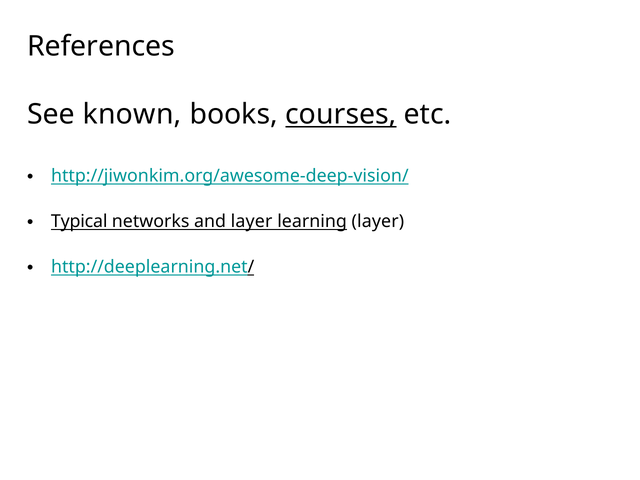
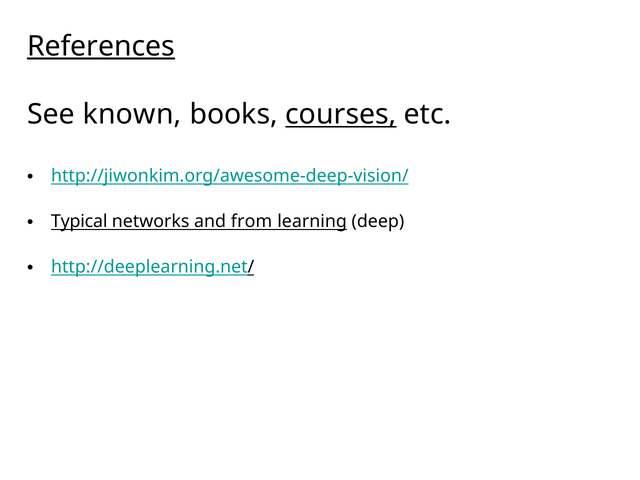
References underline: none -> present
and layer: layer -> from
learning layer: layer -> deep
